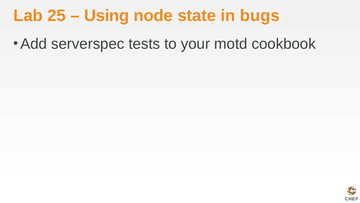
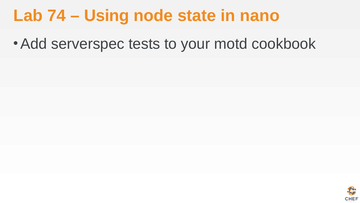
25: 25 -> 74
bugs: bugs -> nano
